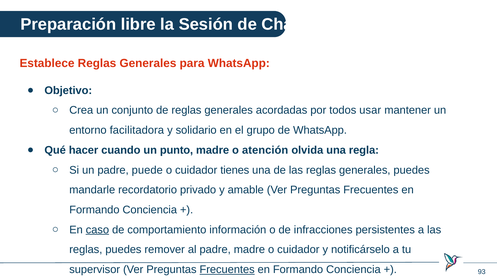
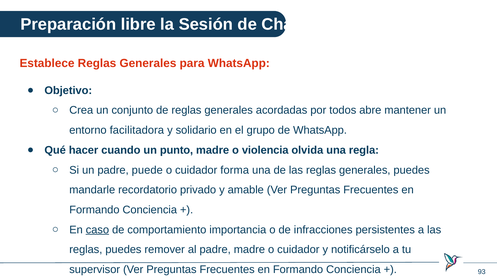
usar: usar -> abre
atención: atención -> violencia
tienes: tienes -> forma
información: información -> importancia
Frecuentes at (227, 269) underline: present -> none
